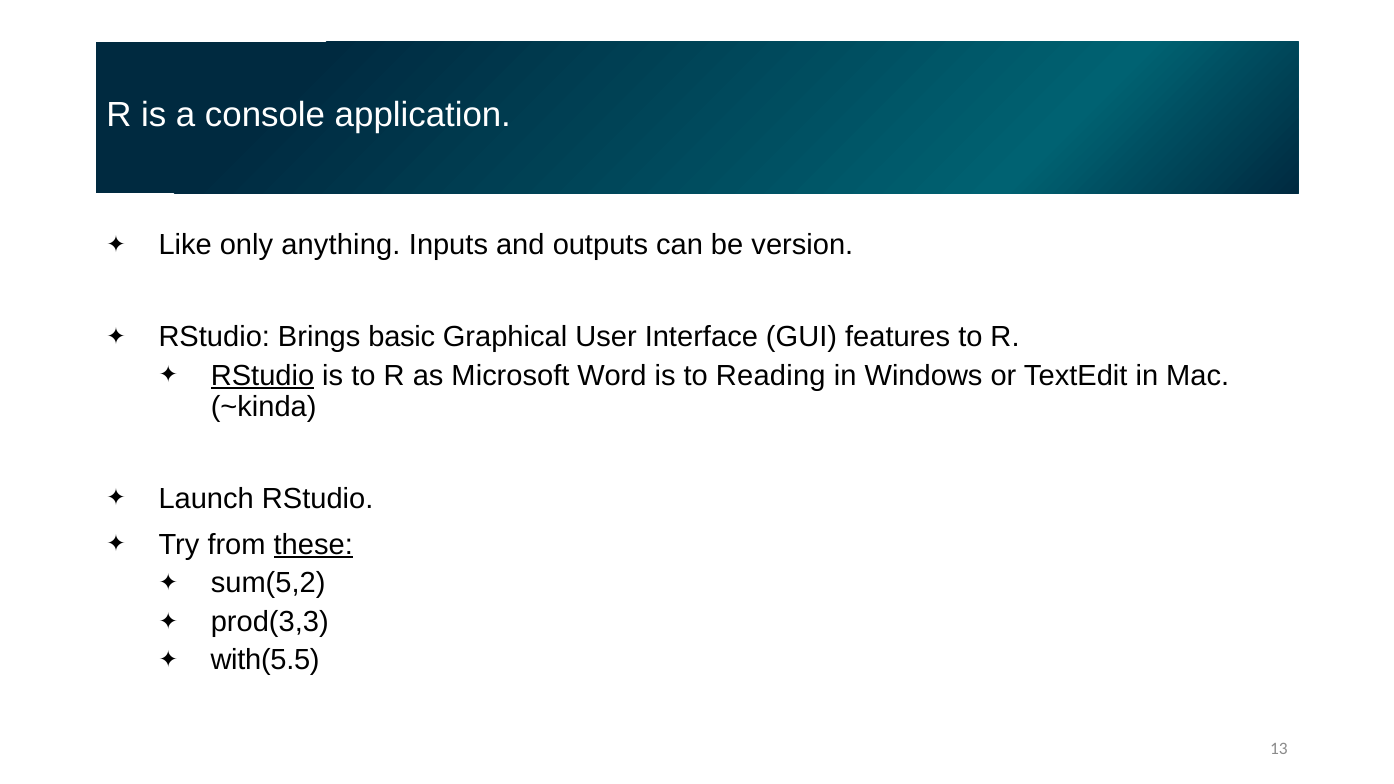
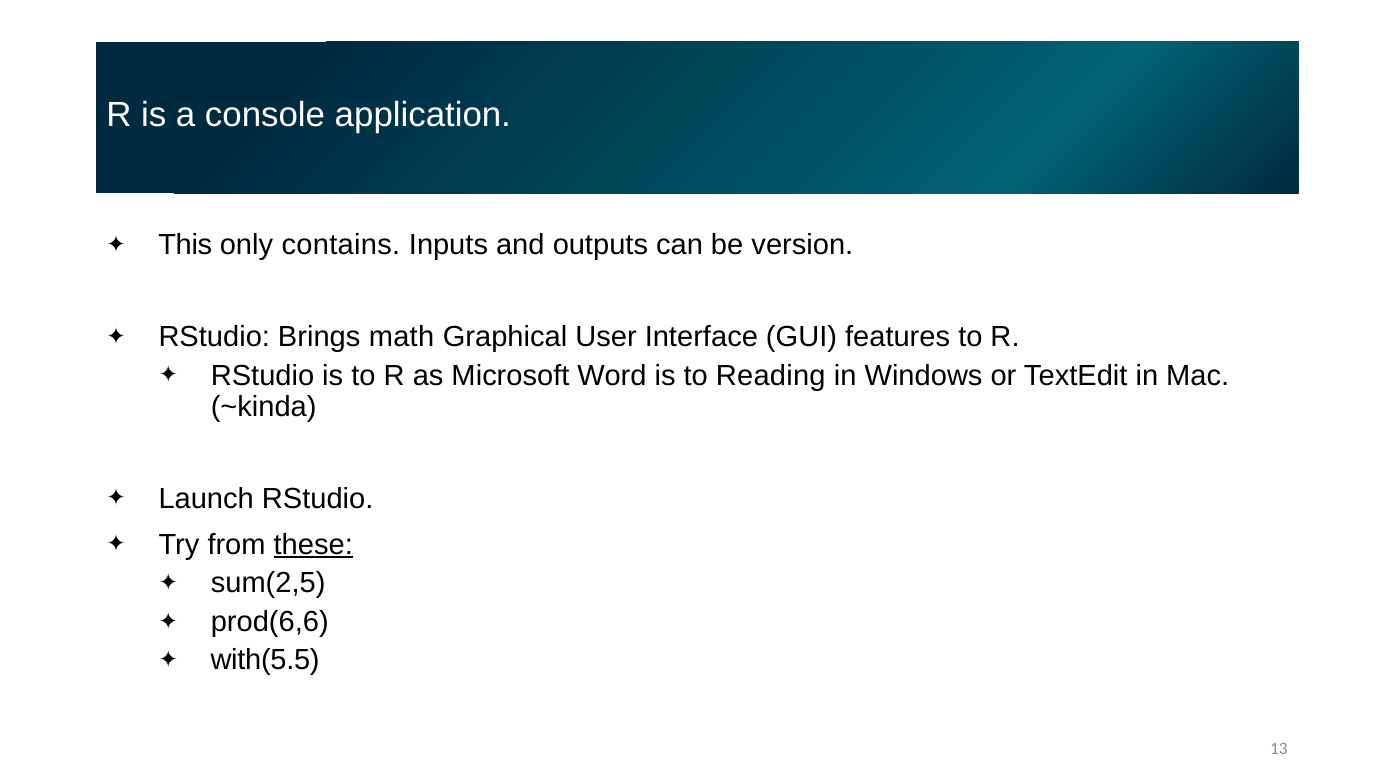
Like: Like -> This
anything: anything -> contains
basic: basic -> math
RStudio at (263, 376) underline: present -> none
sum(5,2: sum(5,2 -> sum(2,5
prod(3,3: prod(3,3 -> prod(6,6
